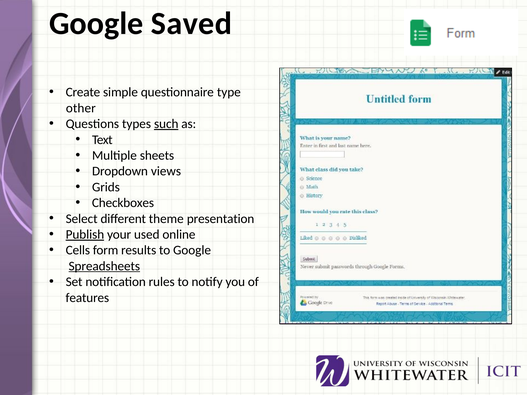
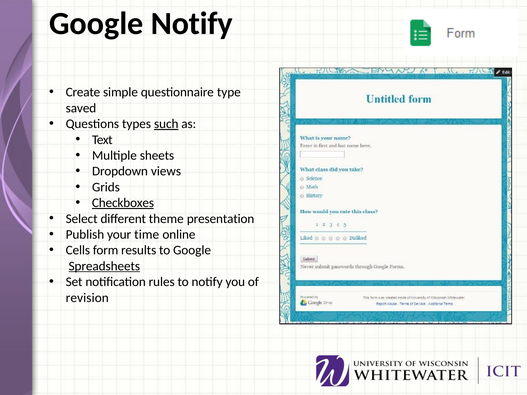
Google Saved: Saved -> Notify
other: other -> saved
Checkboxes underline: none -> present
Publish underline: present -> none
used: used -> time
features: features -> revision
